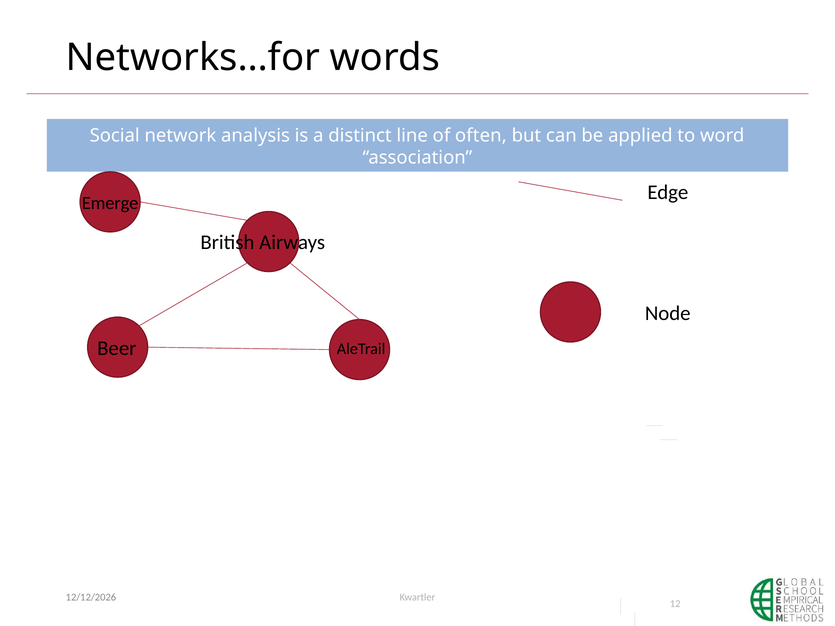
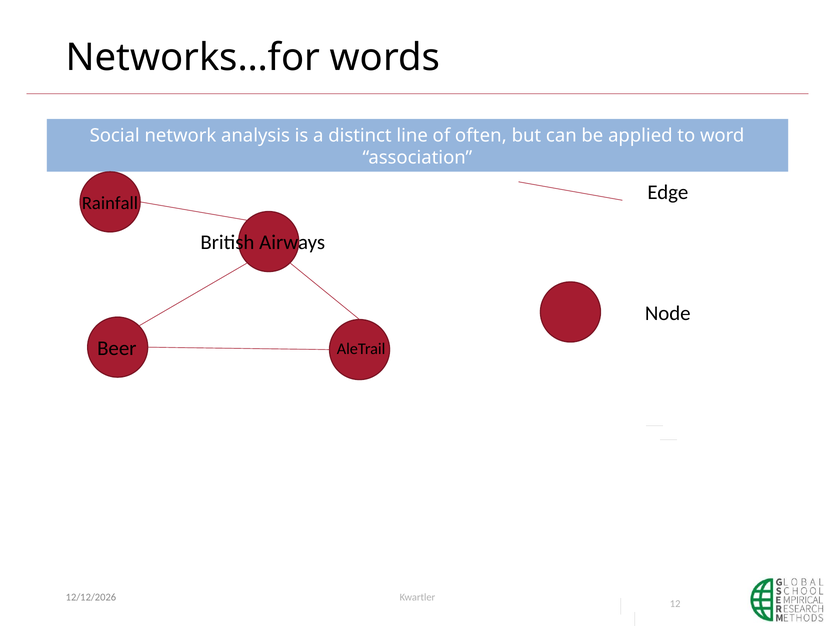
Emerge: Emerge -> Rainfall
